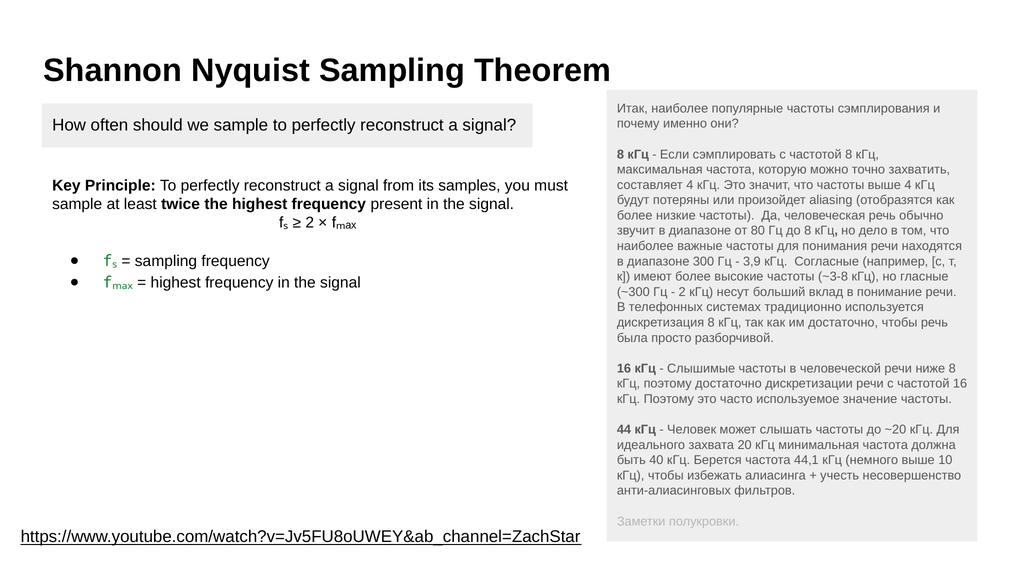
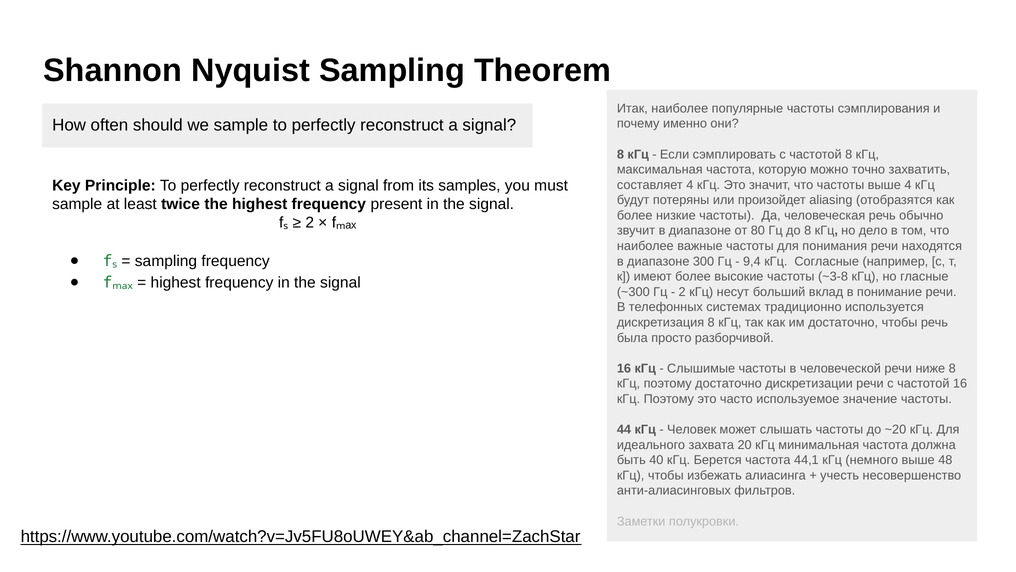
3,9: 3,9 -> 9,4
10: 10 -> 48
